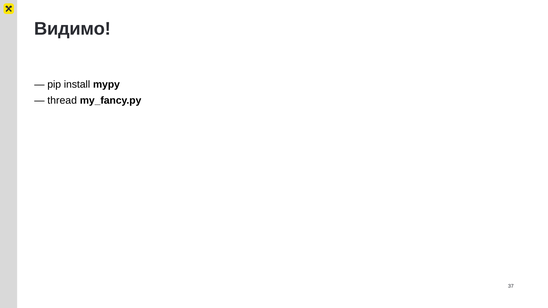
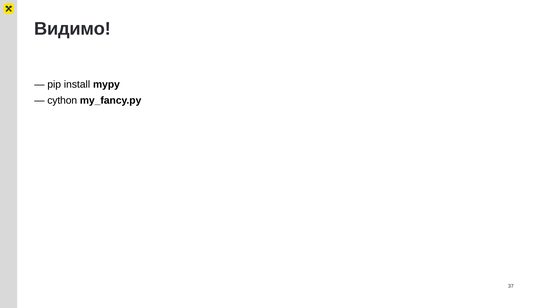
thread: thread -> cython
